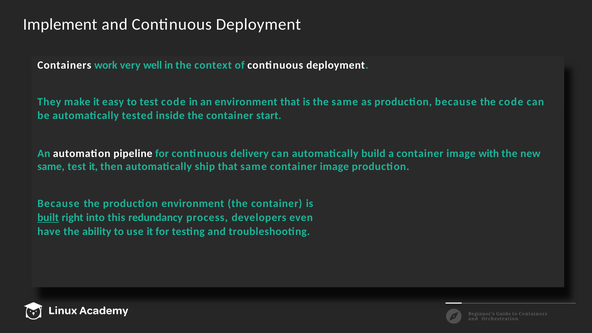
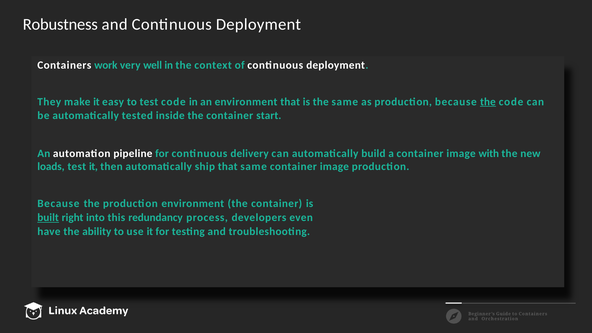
Implement: Implement -> Robustness
the at (488, 102) underline: none -> present
same at (51, 166): same -> loads
